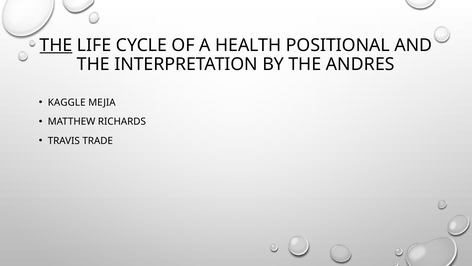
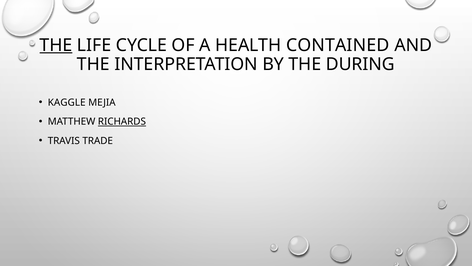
POSITIONAL: POSITIONAL -> CONTAINED
ANDRES: ANDRES -> DURING
RICHARDS underline: none -> present
